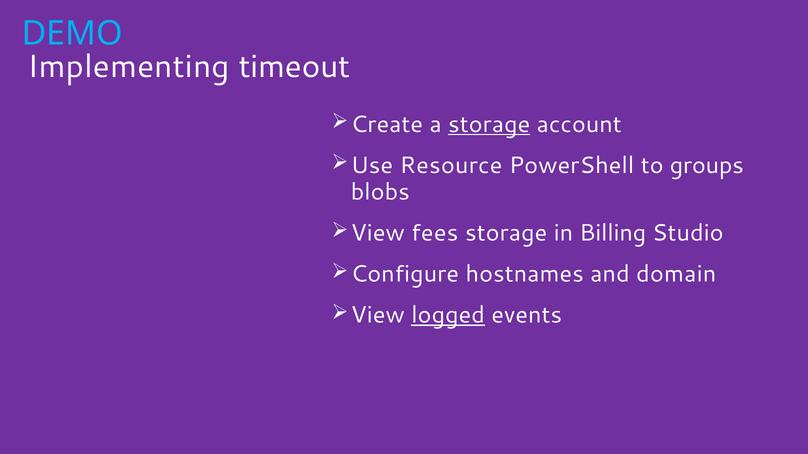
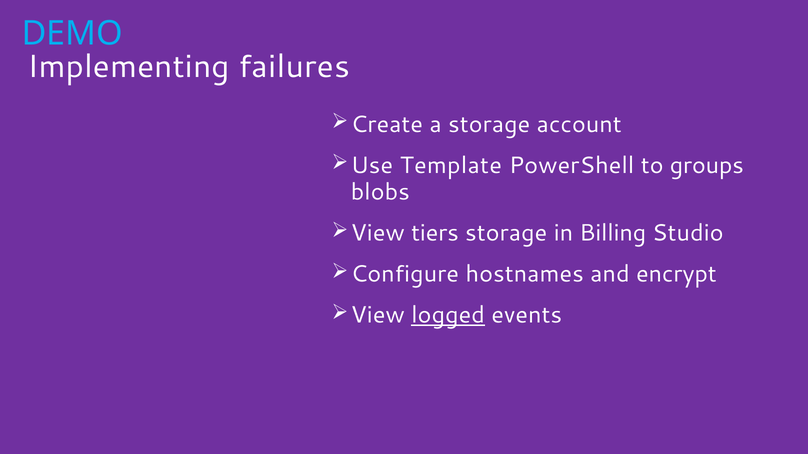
timeout: timeout -> failures
storage at (489, 124) underline: present -> none
Resource: Resource -> Template
fees: fees -> tiers
domain: domain -> encrypt
